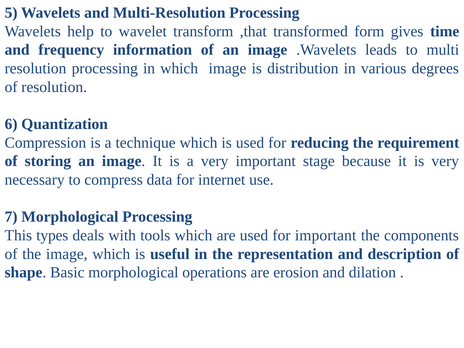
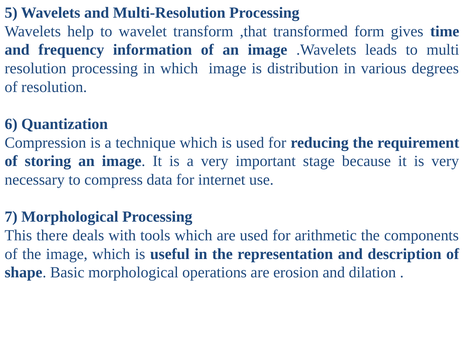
types: types -> there
for important: important -> arithmetic
